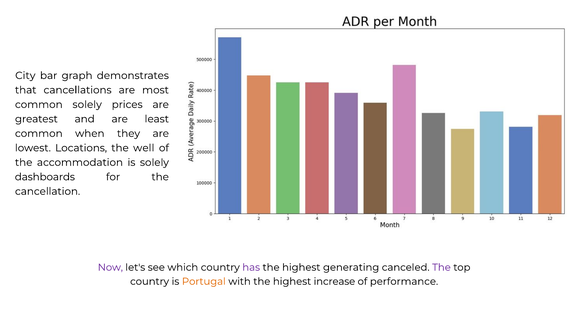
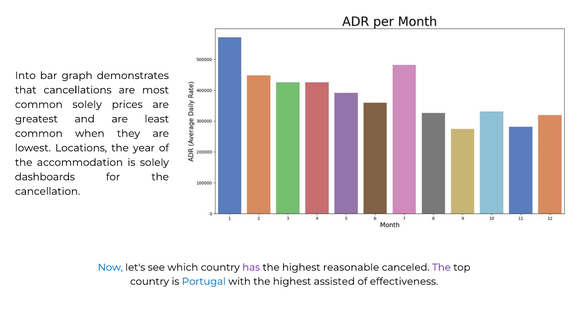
City: City -> Into
well: well -> year
Now colour: purple -> blue
generating: generating -> reasonable
Portugal colour: orange -> blue
increase: increase -> assisted
performance: performance -> effectiveness
